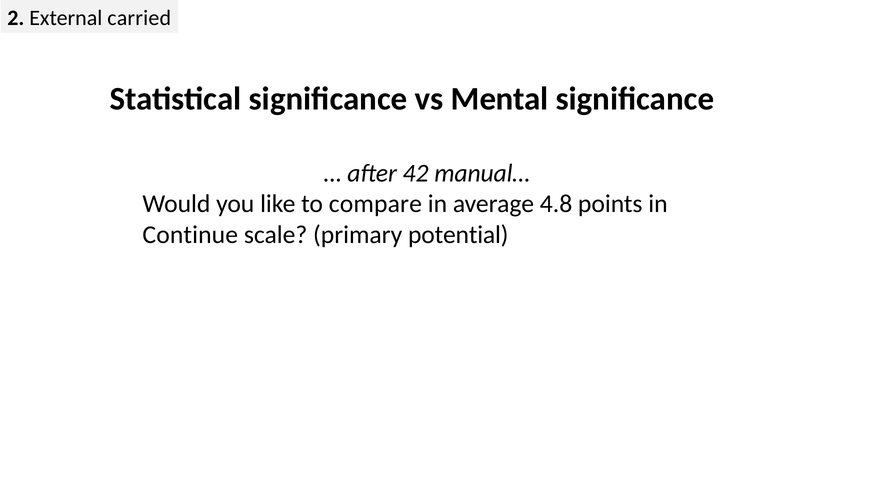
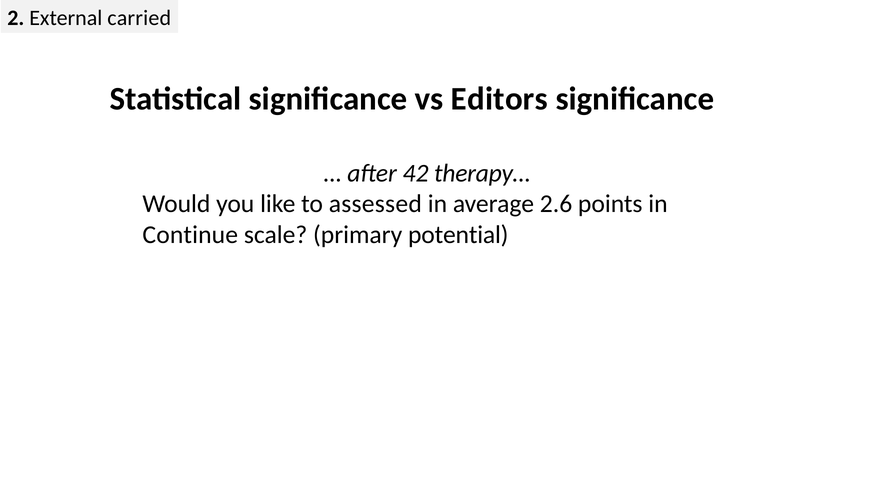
Mental: Mental -> Editors
manual…: manual… -> therapy…
compare: compare -> assessed
4.8: 4.8 -> 2.6
